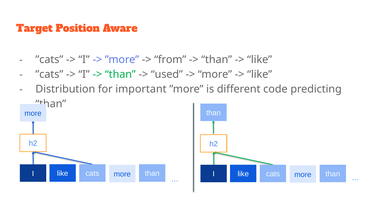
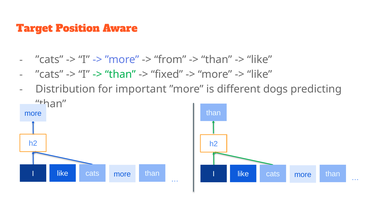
used: used -> fixed
code: code -> dogs
